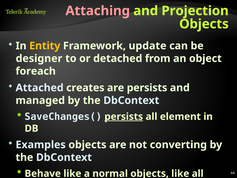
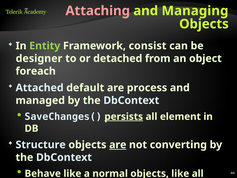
Projection: Projection -> Managing
Entity colour: yellow -> light green
update: update -> consist
creates: creates -> default
are persists: persists -> process
Examples: Examples -> Structure
are at (118, 145) underline: none -> present
